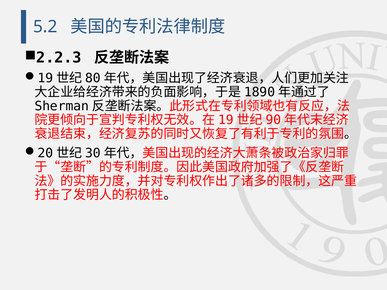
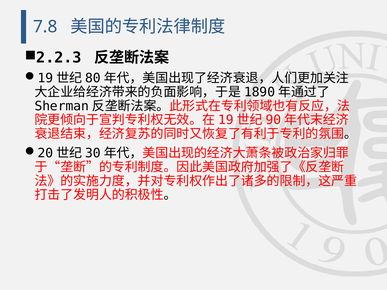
5.2: 5.2 -> 7.8
